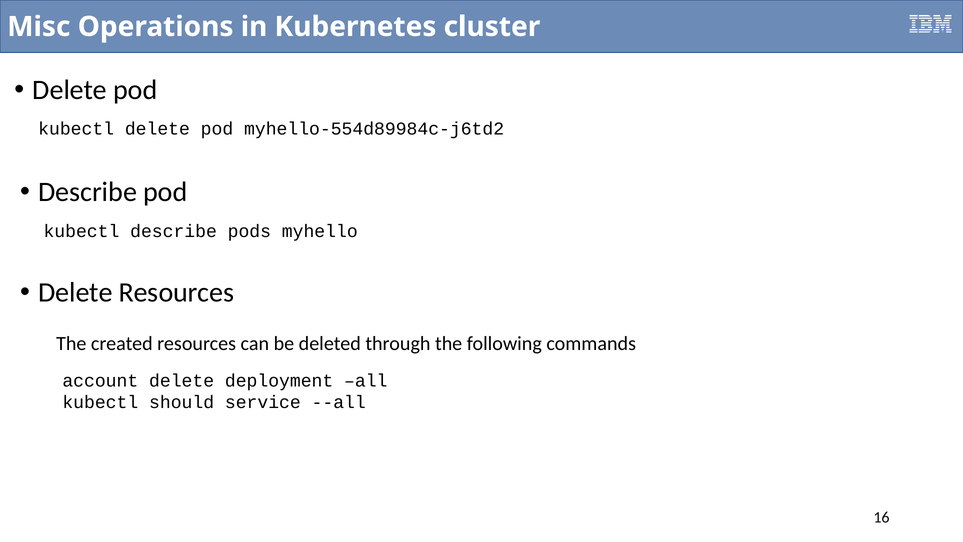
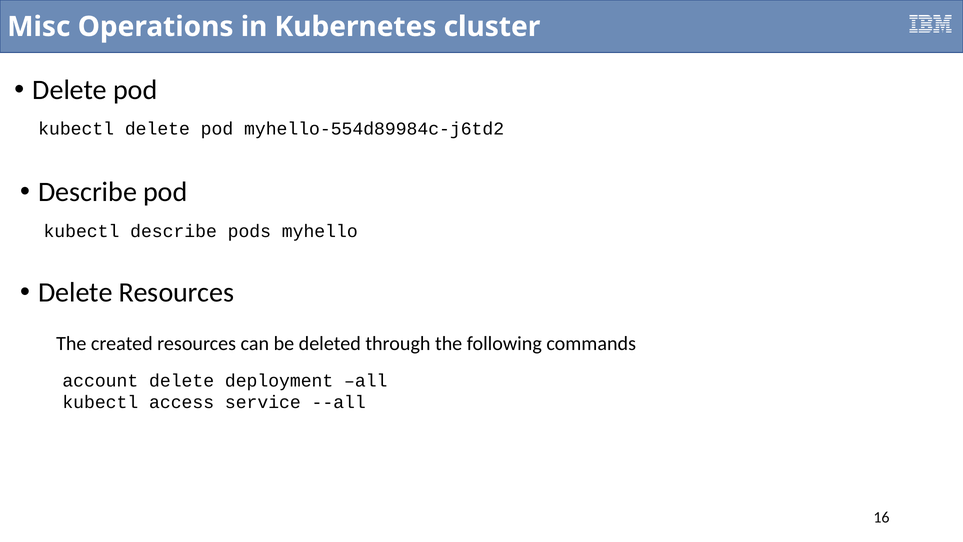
should: should -> access
